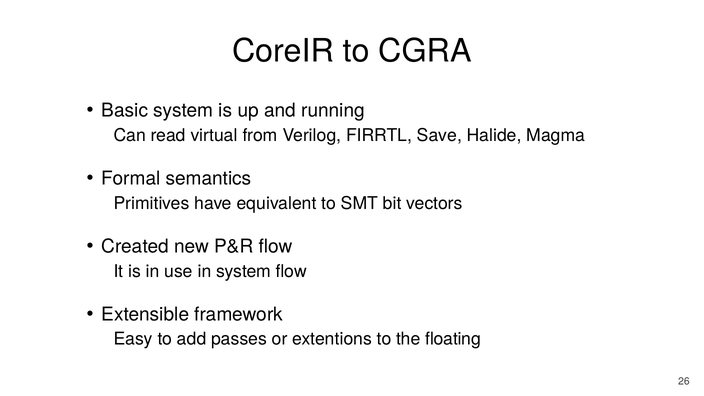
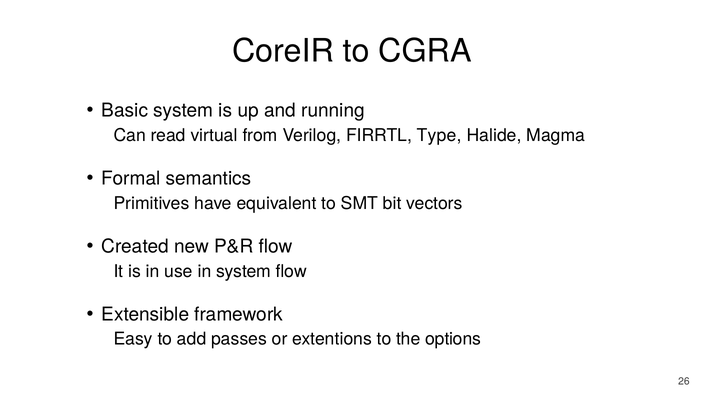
Save: Save -> Type
floating: floating -> options
